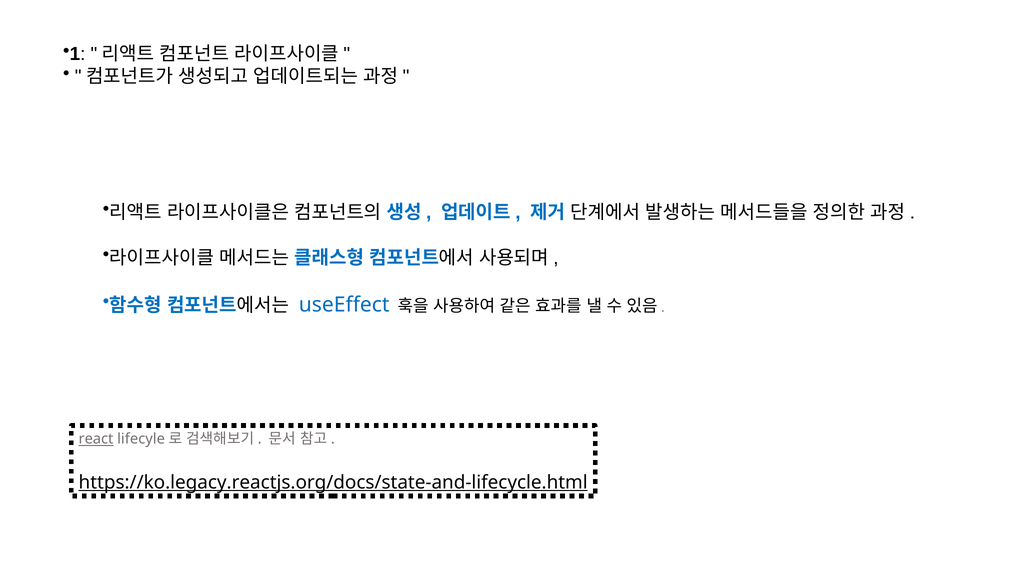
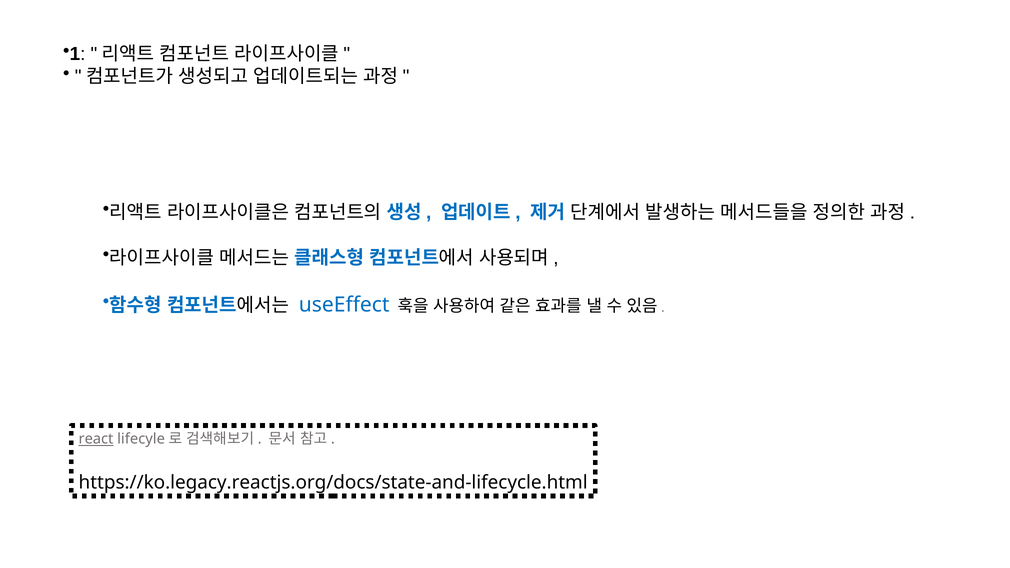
https://ko.legacy.reactjs.org/docs/state-and-lifecycle.html underline: present -> none
